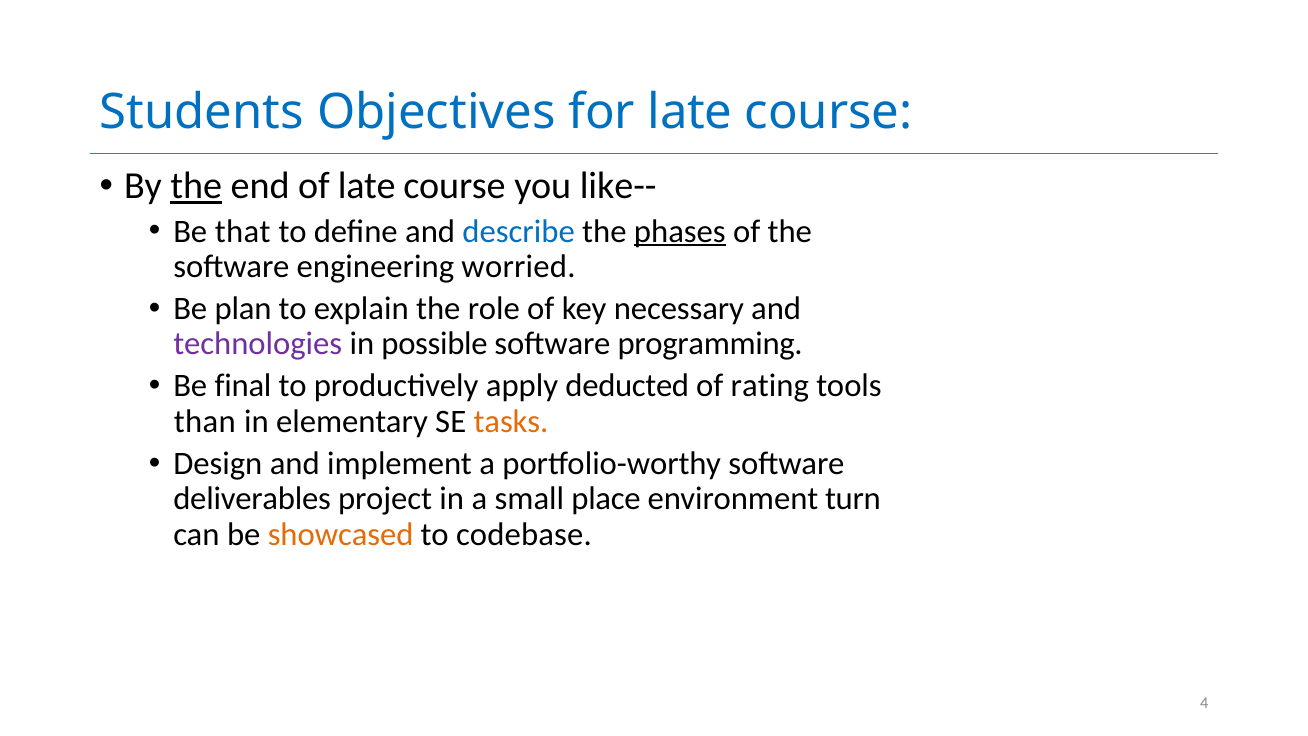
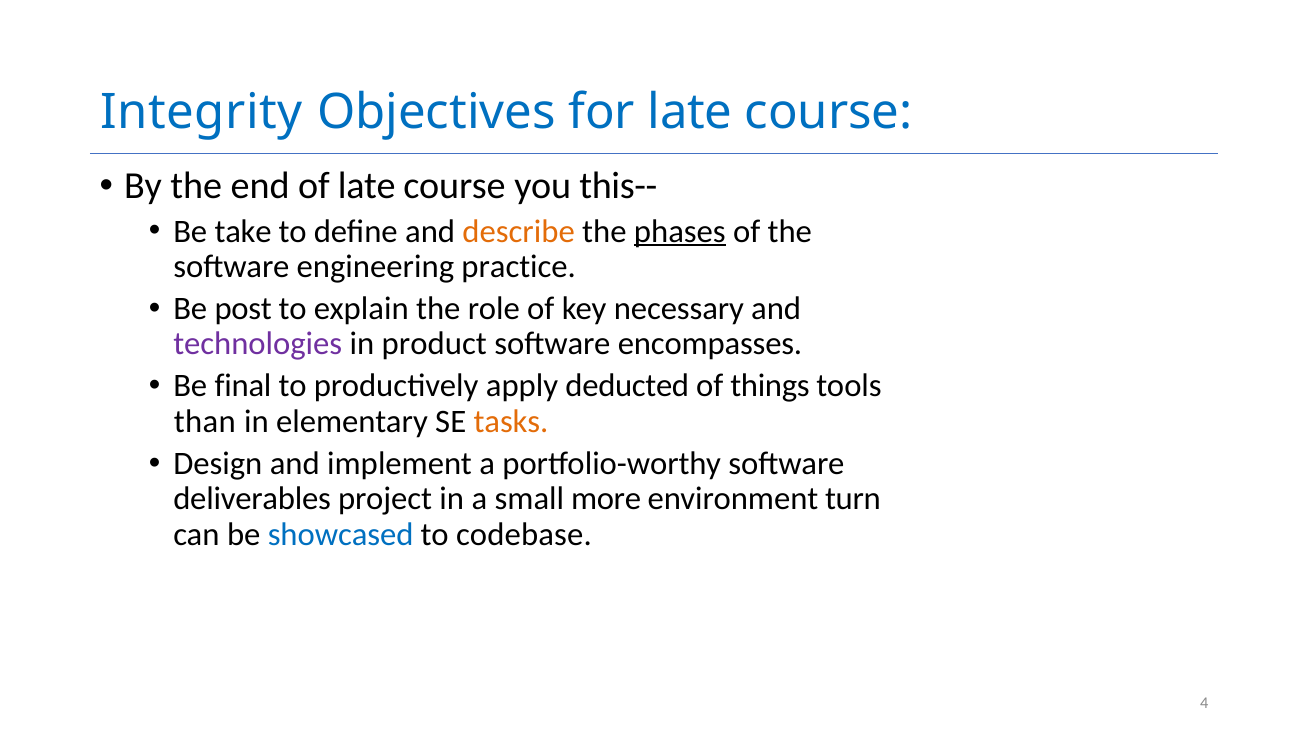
Students: Students -> Integrity
the at (196, 186) underline: present -> none
like--: like-- -> this--
that: that -> take
describe colour: blue -> orange
worried: worried -> practice
plan: plan -> post
possible: possible -> product
programming: programming -> encompasses
rating: rating -> things
place: place -> more
showcased colour: orange -> blue
